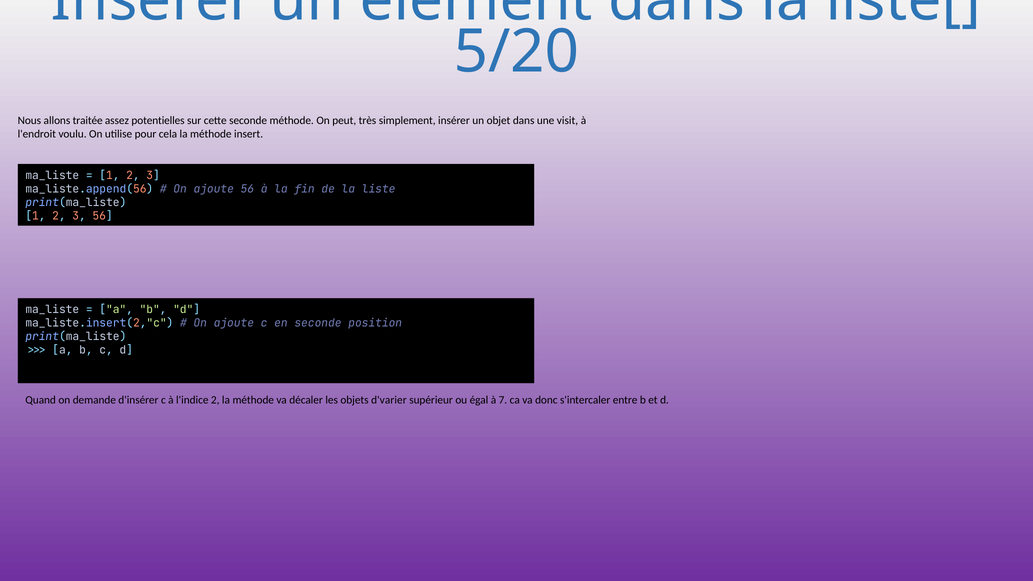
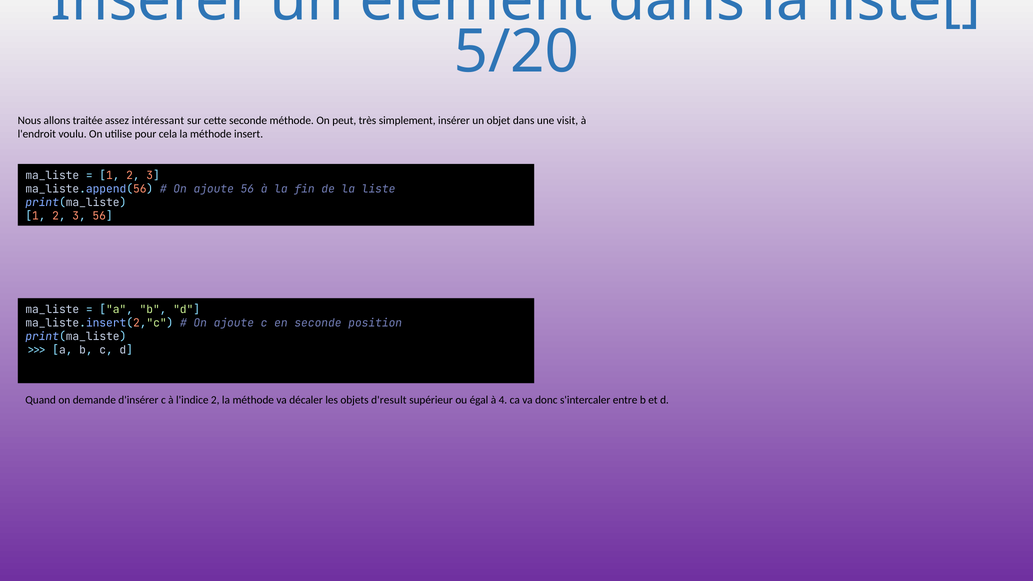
potentielles: potentielles -> intéressant
d'varier: d'varier -> d'result
7: 7 -> 4
